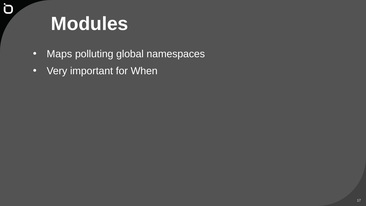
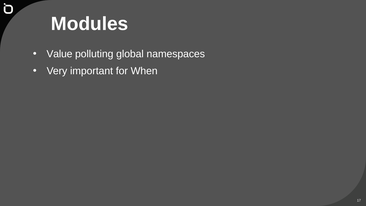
Maps: Maps -> Value
